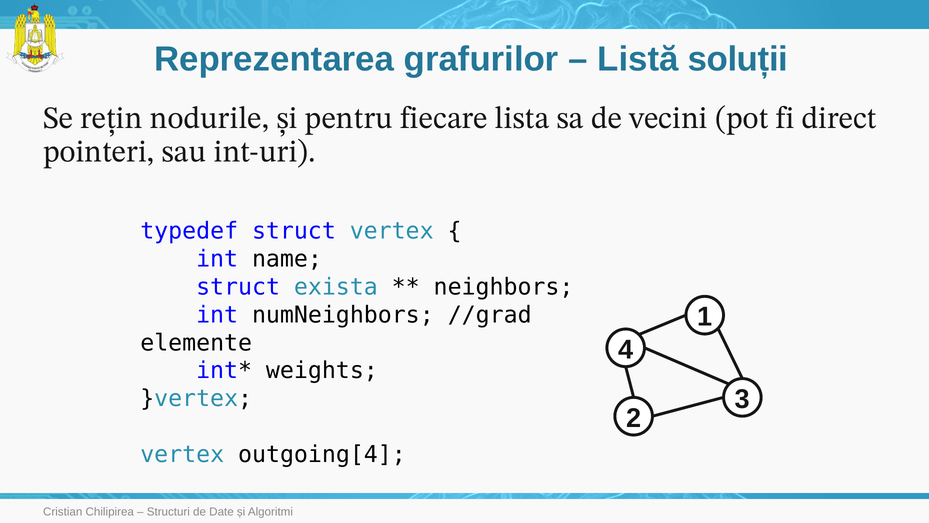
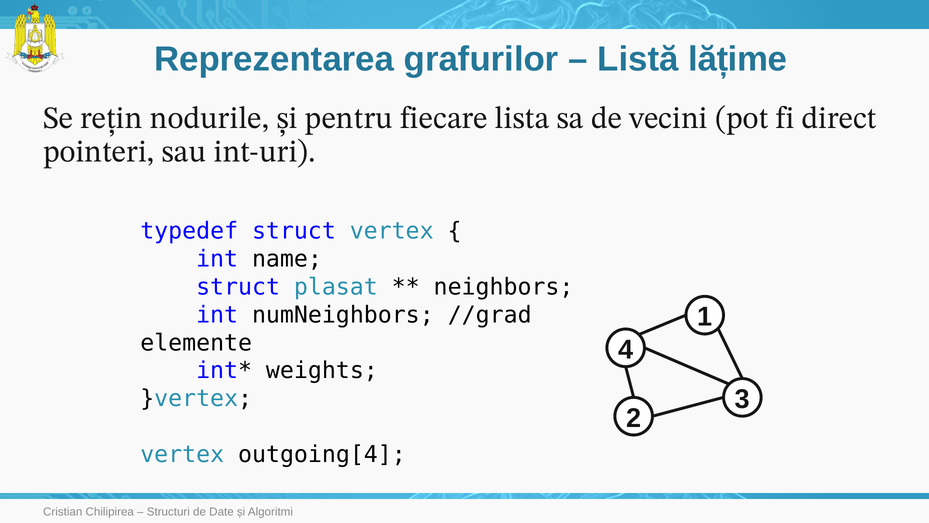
soluții: soluții -> lățime
exista: exista -> plasat
